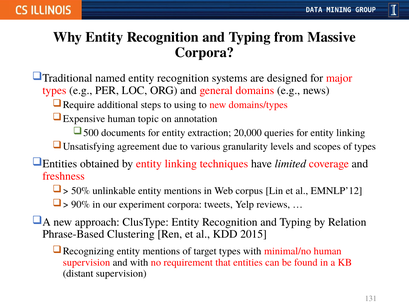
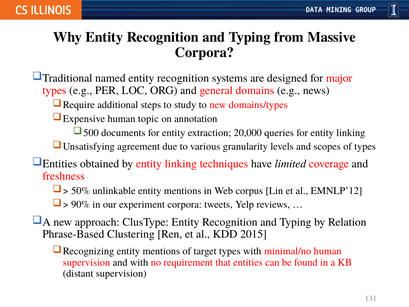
using: using -> study
